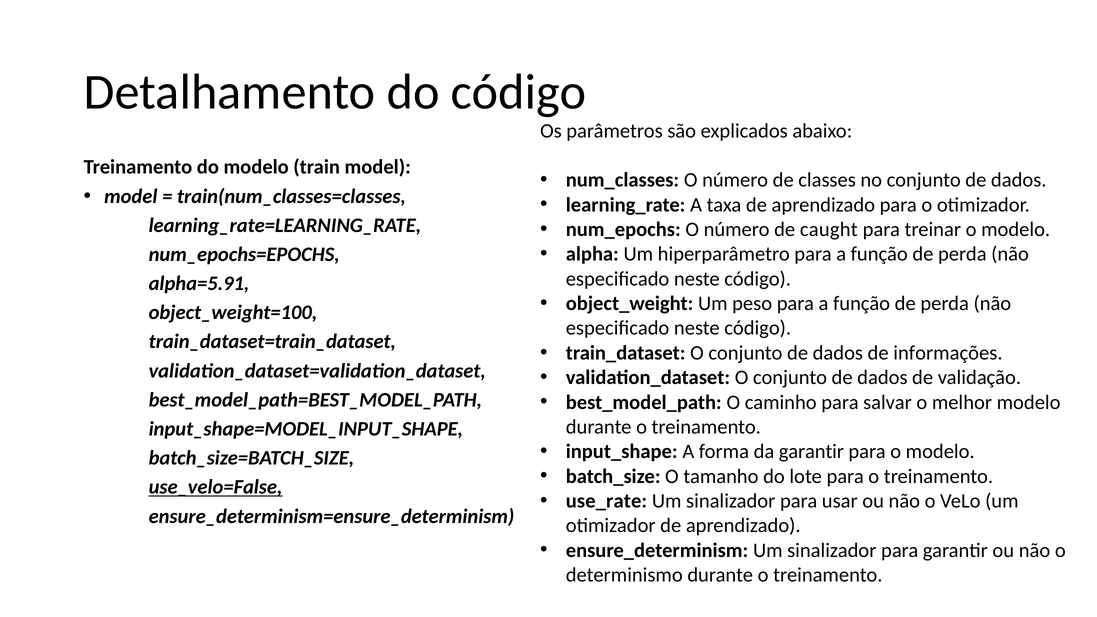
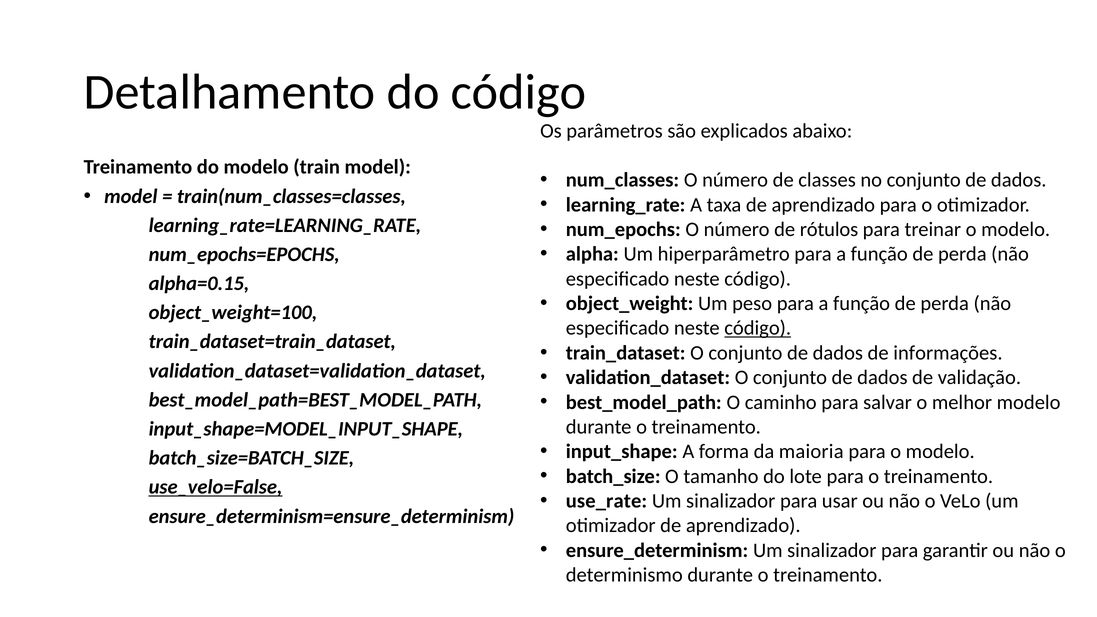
caught: caught -> rótulos
alpha=5.91: alpha=5.91 -> alpha=0.15
código at (758, 328) underline: none -> present
da garantir: garantir -> maioria
